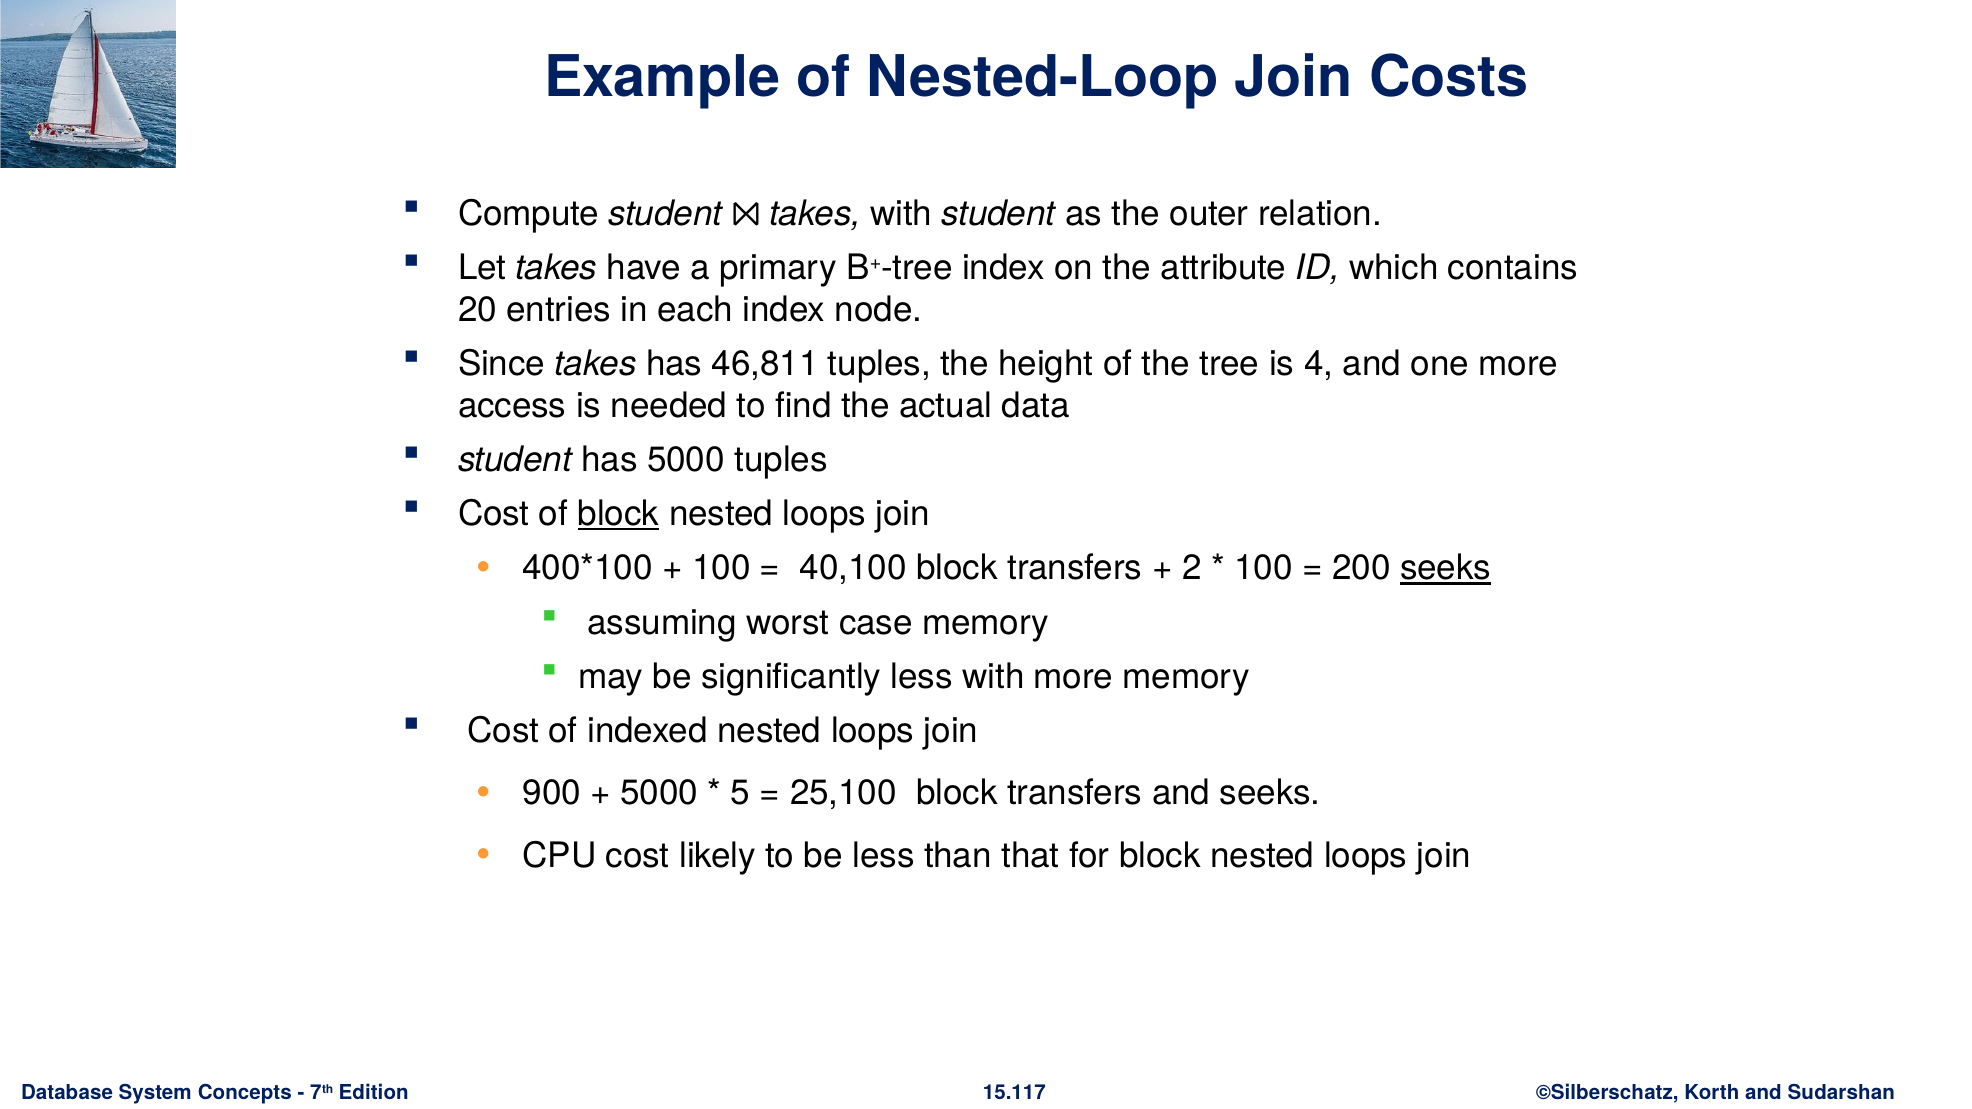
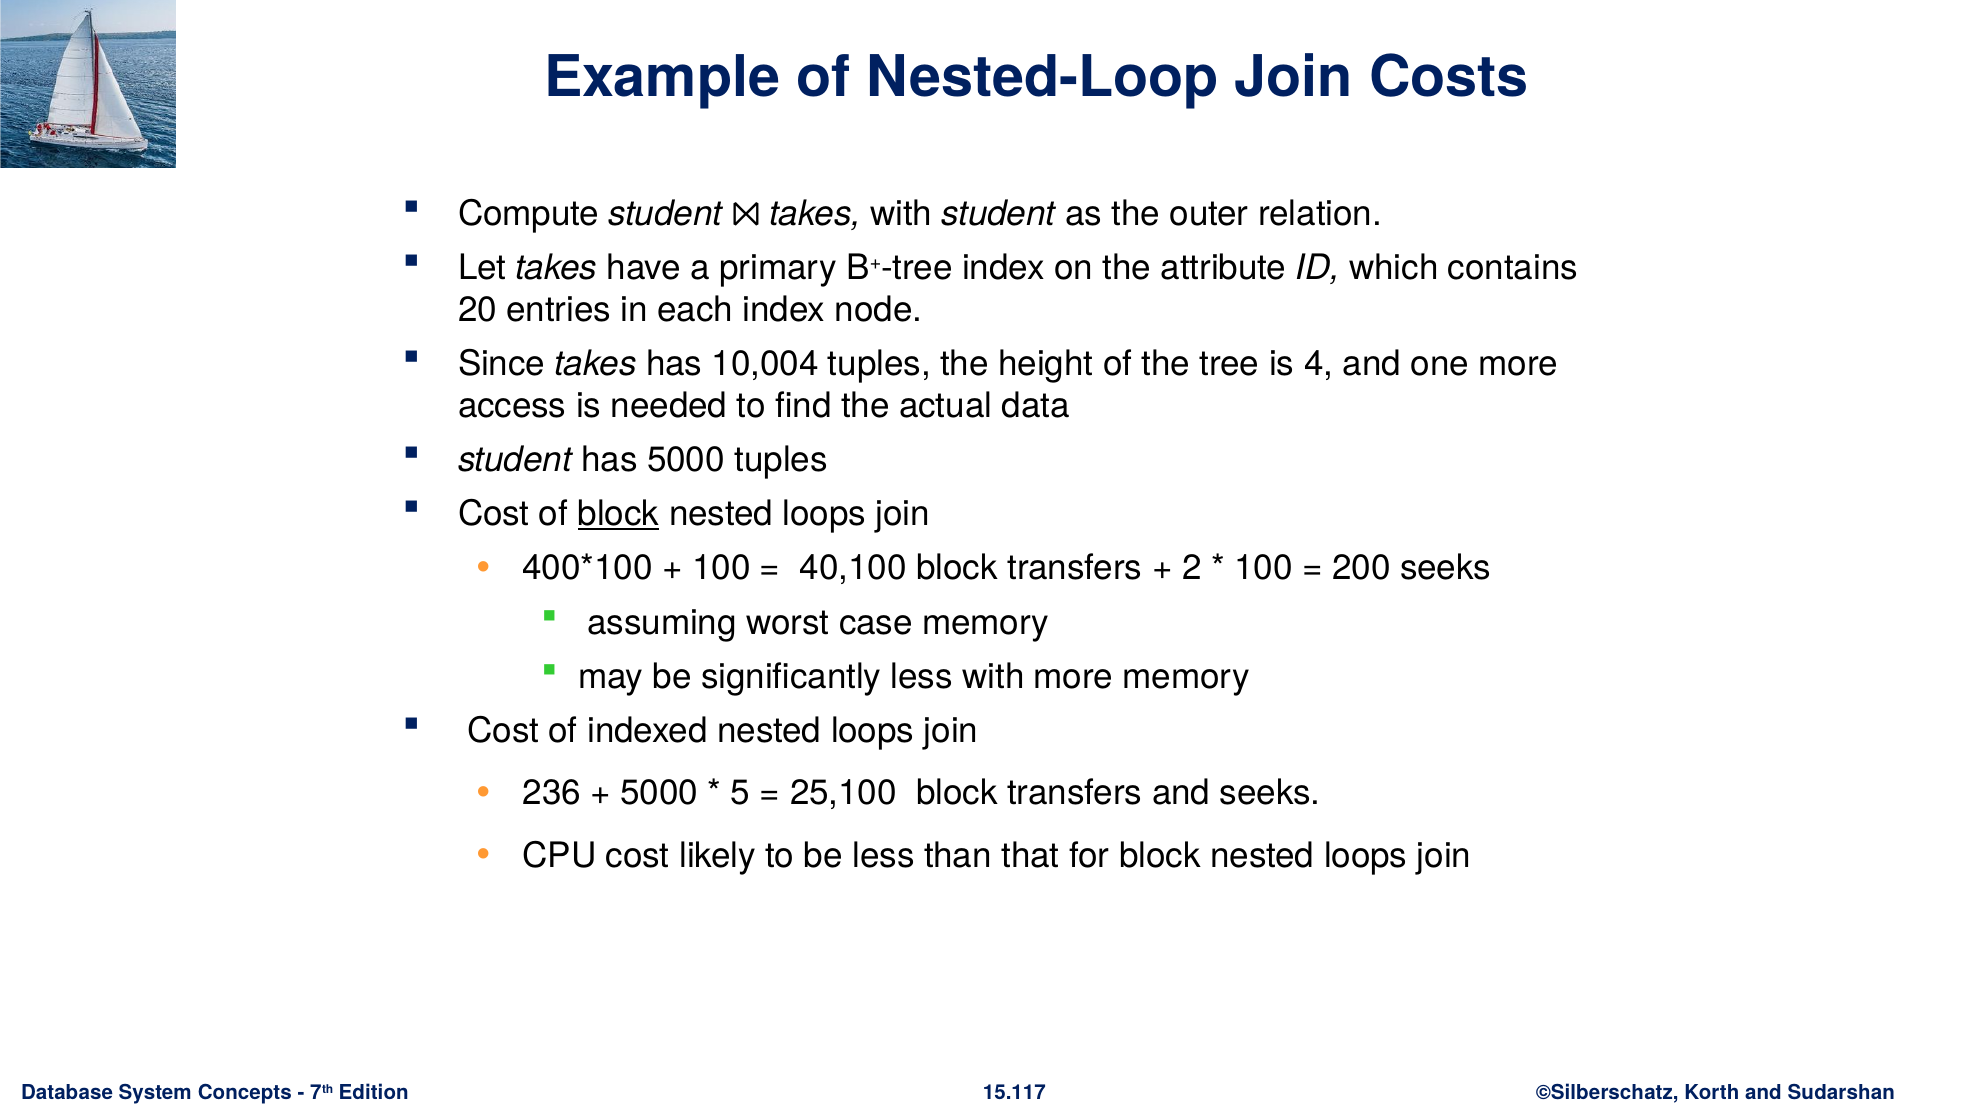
46,811: 46,811 -> 10,004
seeks at (1446, 569) underline: present -> none
900: 900 -> 236
